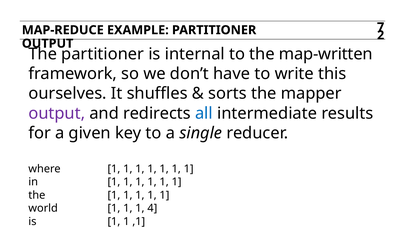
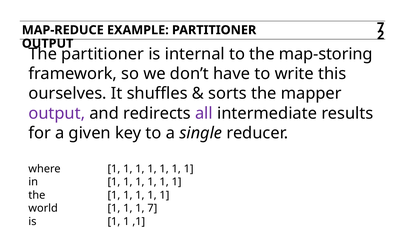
map-written: map-written -> map-storing
all colour: blue -> purple
1 4: 4 -> 7
